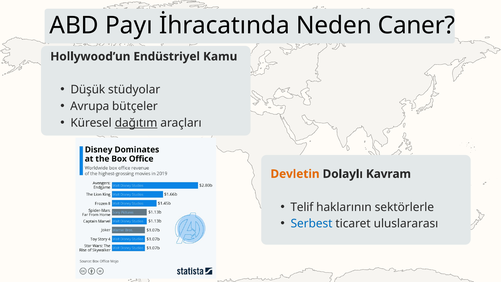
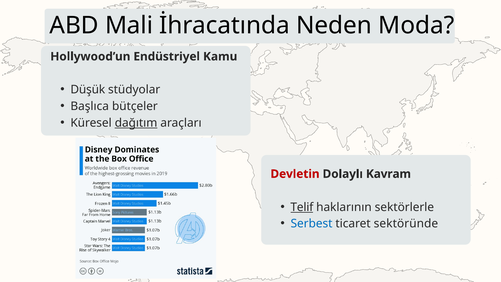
Payı: Payı -> Mali
Caner: Caner -> Moda
Avrupa: Avrupa -> Başlıca
Devletin colour: orange -> red
Telif underline: none -> present
uluslararası: uluslararası -> sektöründe
